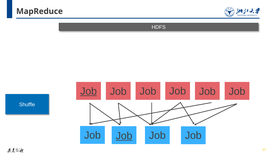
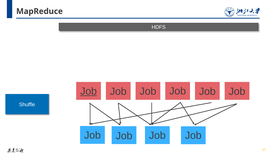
Job at (124, 136) underline: present -> none
